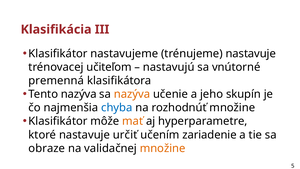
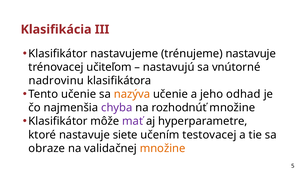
premenná: premenná -> nadrovinu
Tento nazýva: nazýva -> učenie
skupín: skupín -> odhad
chyba colour: blue -> purple
mať colour: orange -> purple
určiť: určiť -> siete
zariadenie: zariadenie -> testovacej
